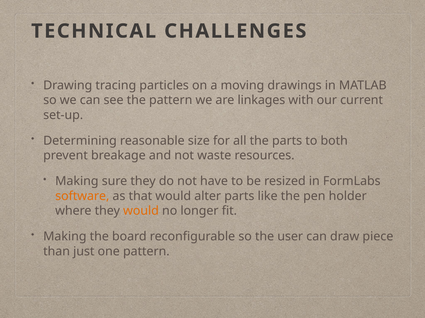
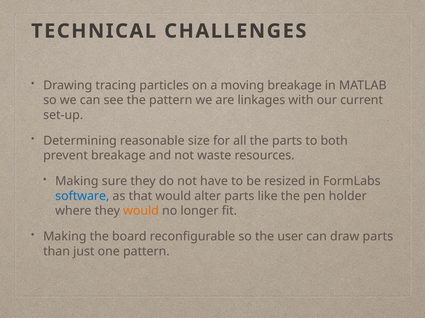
moving drawings: drawings -> breakage
software colour: orange -> blue
draw piece: piece -> parts
